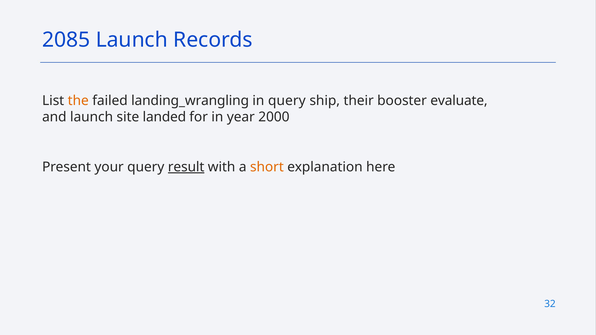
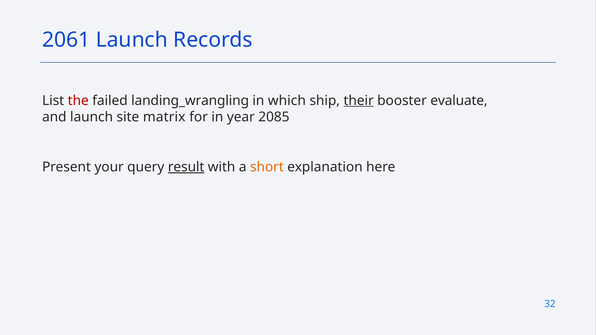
2085: 2085 -> 2061
the colour: orange -> red
in query: query -> which
their underline: none -> present
landed: landed -> matrix
2000: 2000 -> 2085
